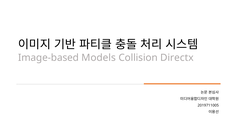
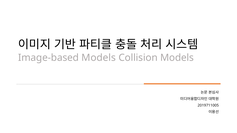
Collision Directx: Directx -> Models
